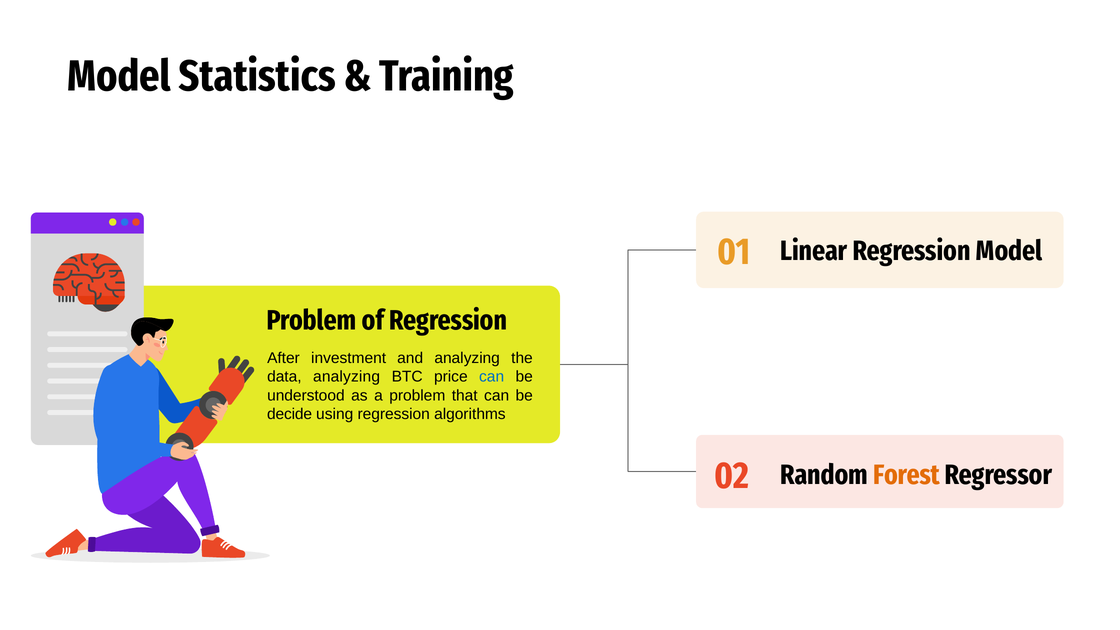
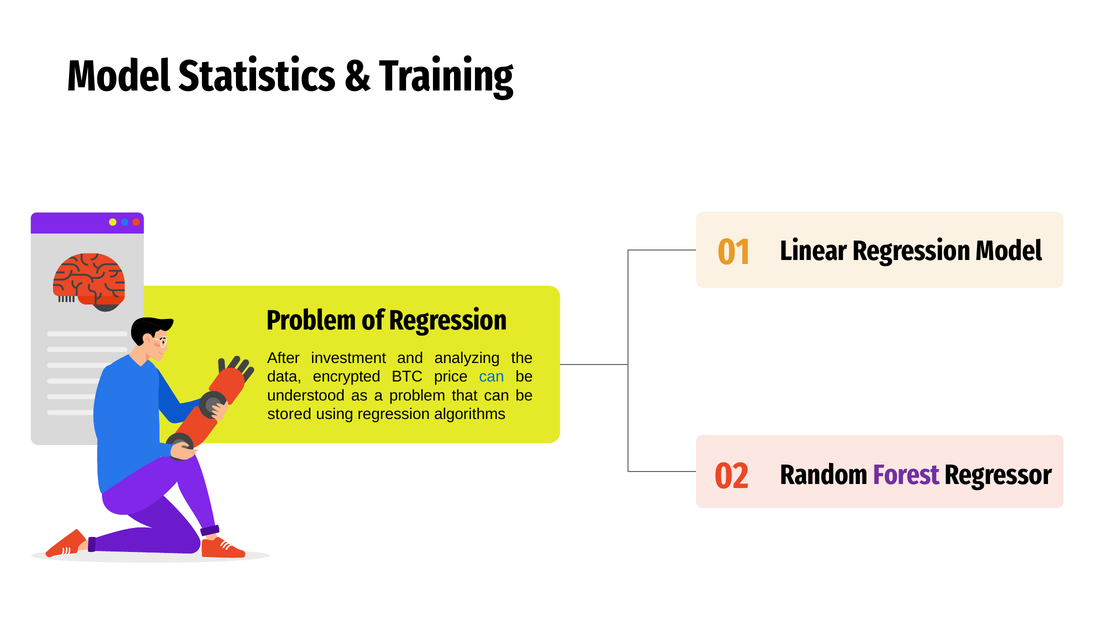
data analyzing: analyzing -> encrypted
decide: decide -> stored
Forest colour: orange -> purple
